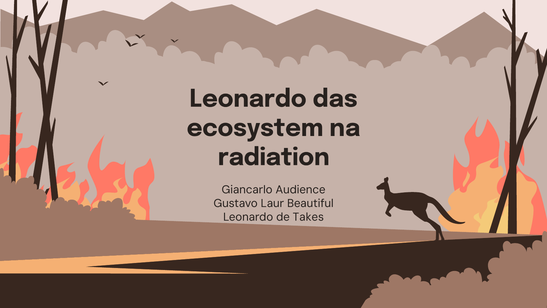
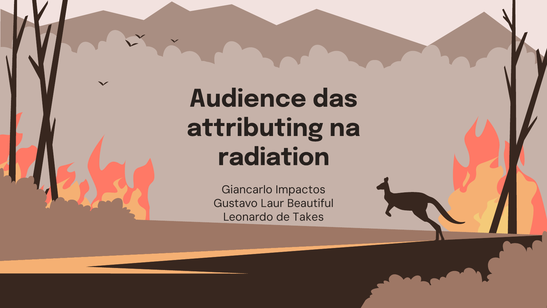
Leonardo at (248, 99): Leonardo -> Audience
ecosystem: ecosystem -> attributing
Audience: Audience -> Impactos
